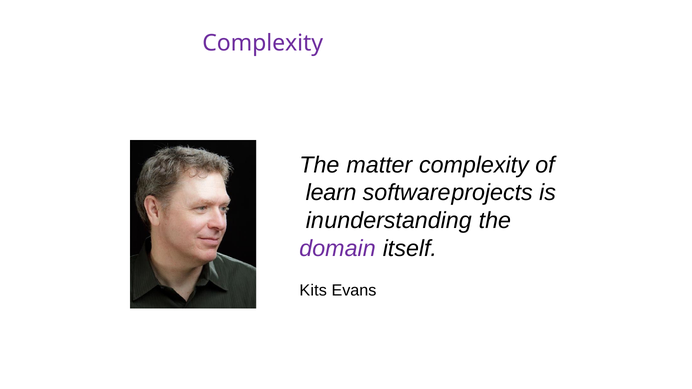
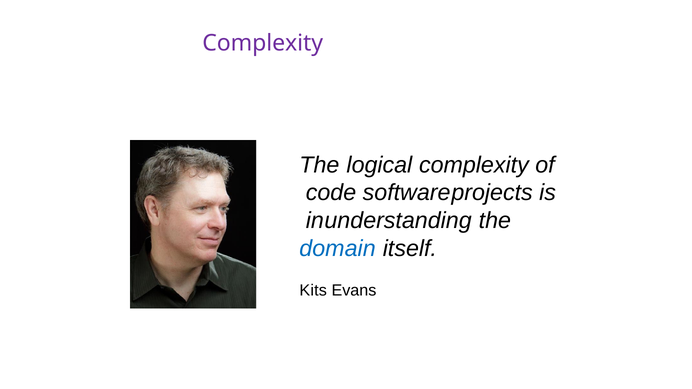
matter: matter -> logical
learn: learn -> code
domain colour: purple -> blue
